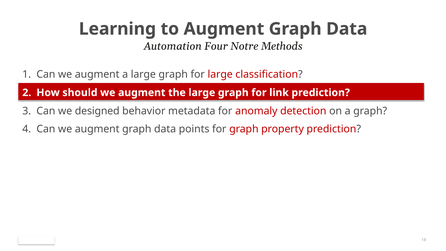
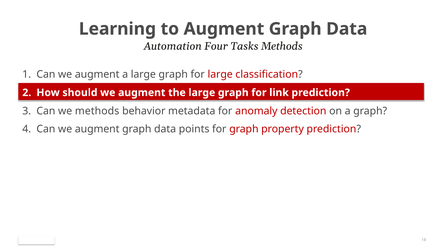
Notre: Notre -> Tasks
we designed: designed -> methods
